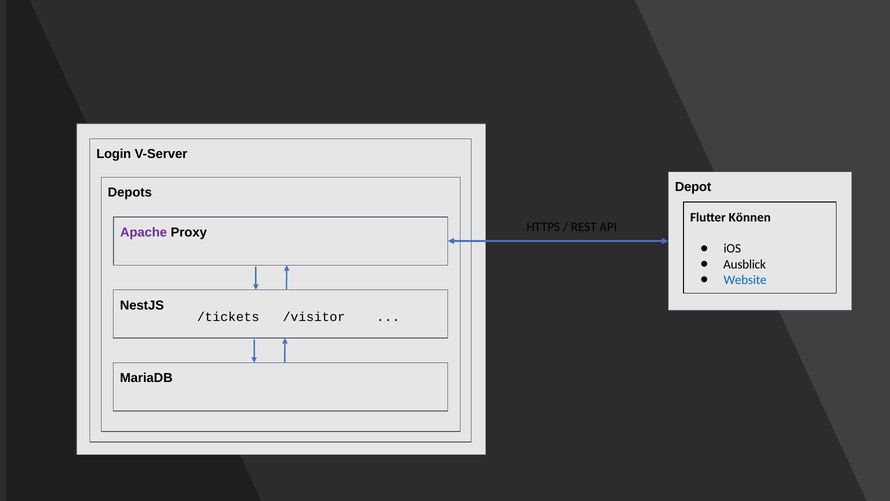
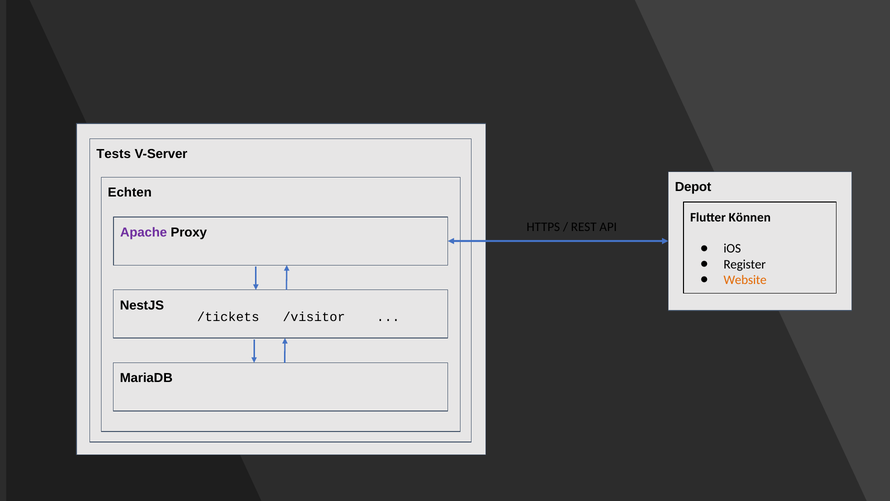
Login: Login -> Tests
Depots: Depots -> Echten
Ausblick: Ausblick -> Register
Website colour: blue -> orange
